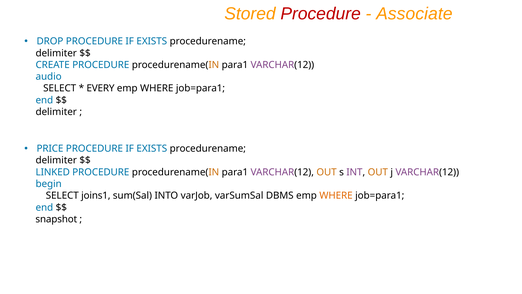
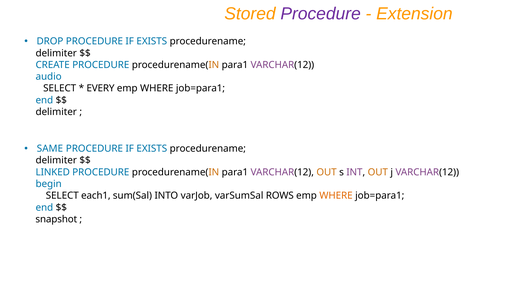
Procedure at (321, 14) colour: red -> purple
Associate: Associate -> Extension
PRICE: PRICE -> SAME
joins1: joins1 -> each1
DBMS: DBMS -> ROWS
